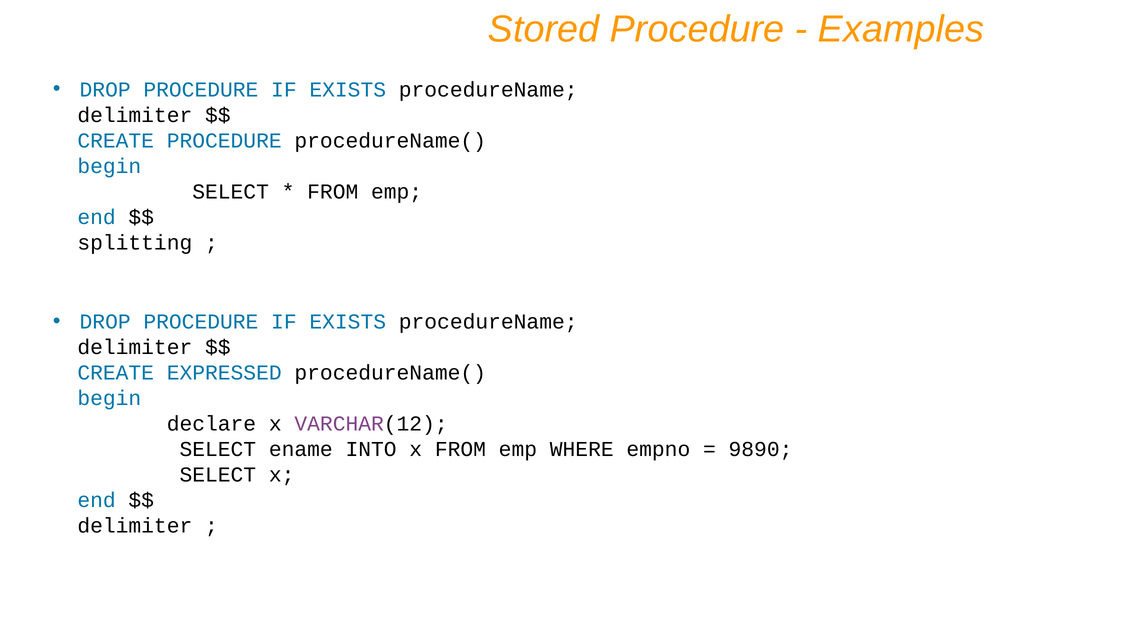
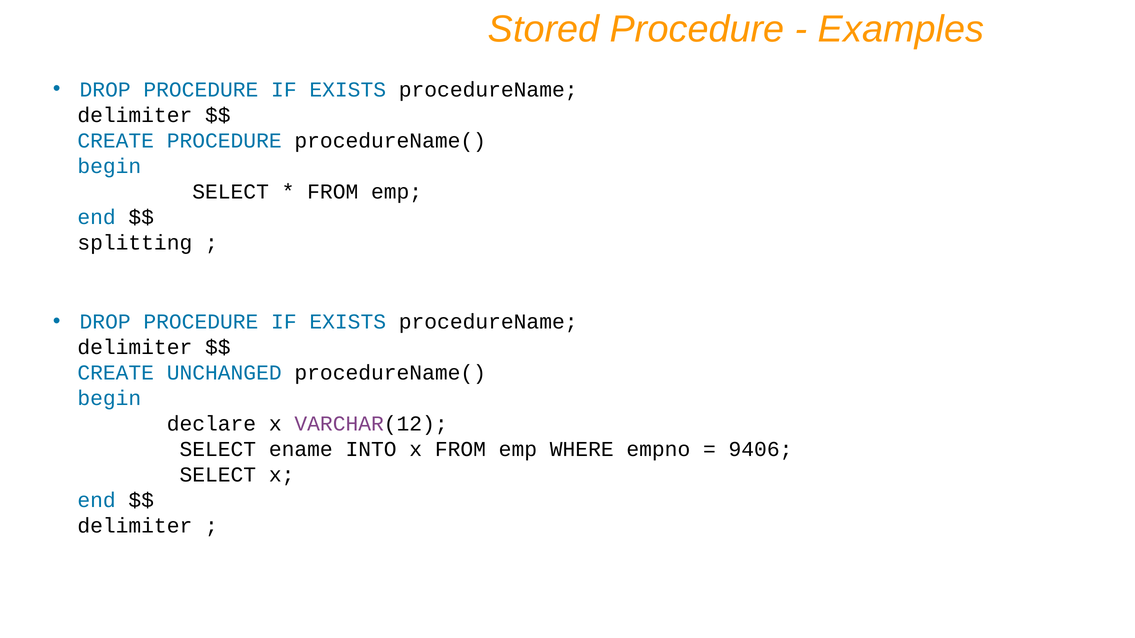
EXPRESSED: EXPRESSED -> UNCHANGED
9890: 9890 -> 9406
